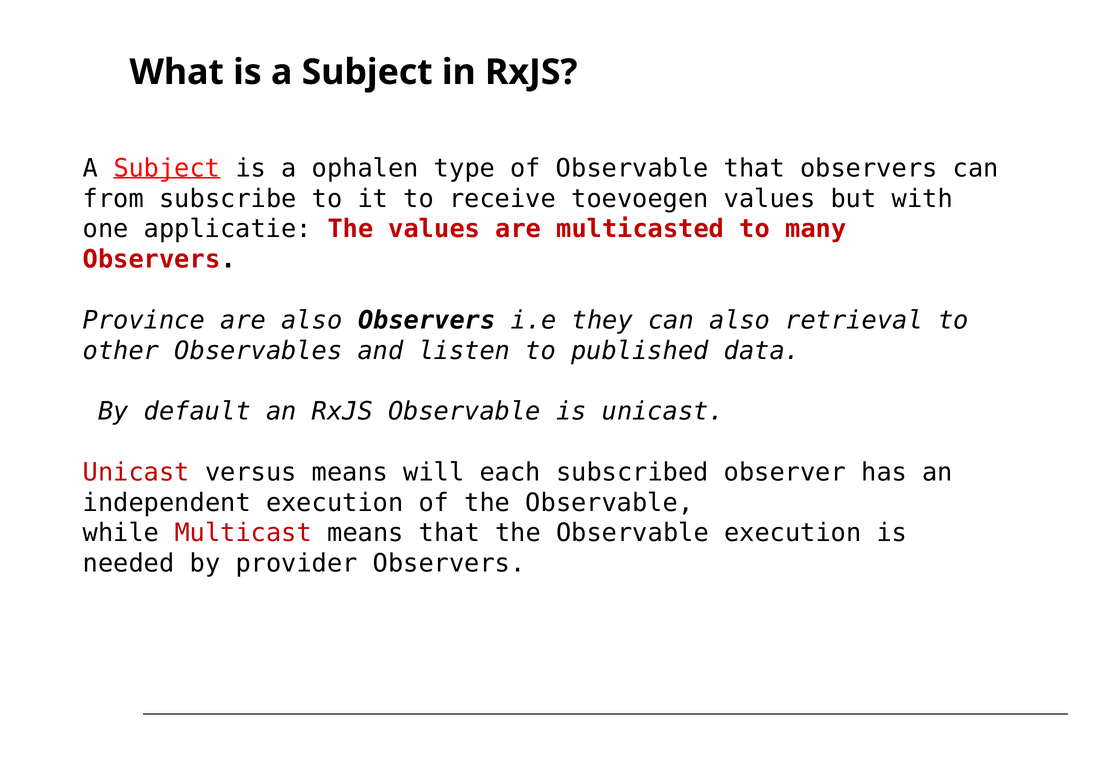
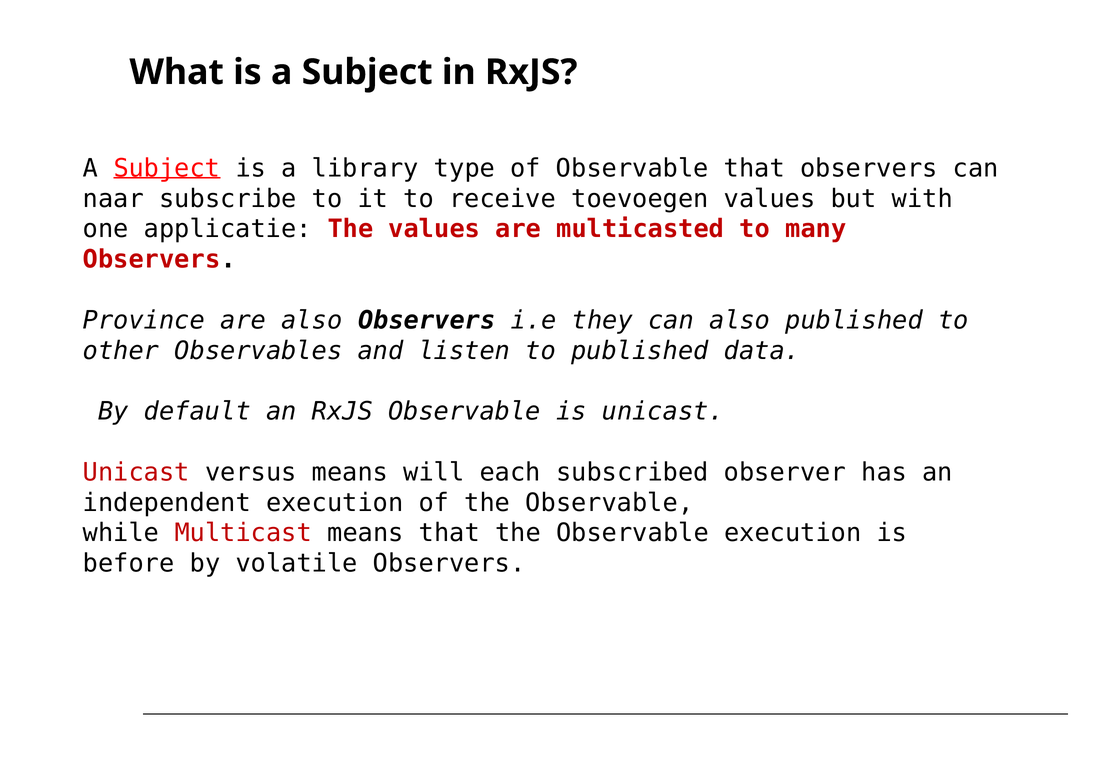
ophalen: ophalen -> library
from: from -> naar
also retrieval: retrieval -> published
needed: needed -> before
provider: provider -> volatile
